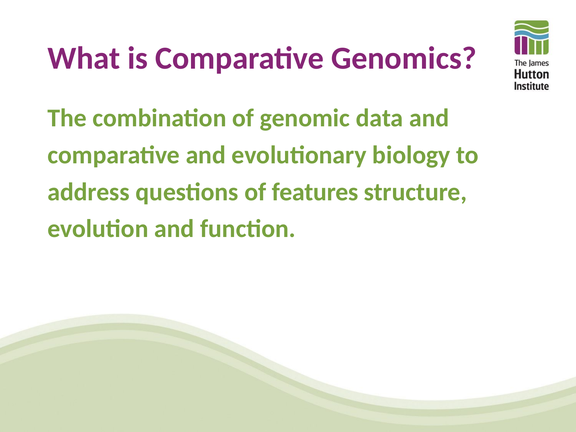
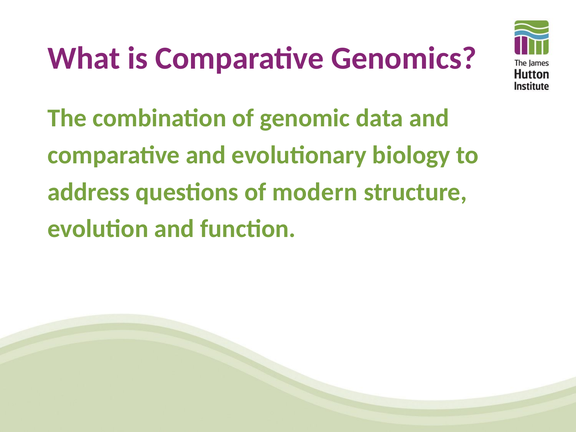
features: features -> modern
